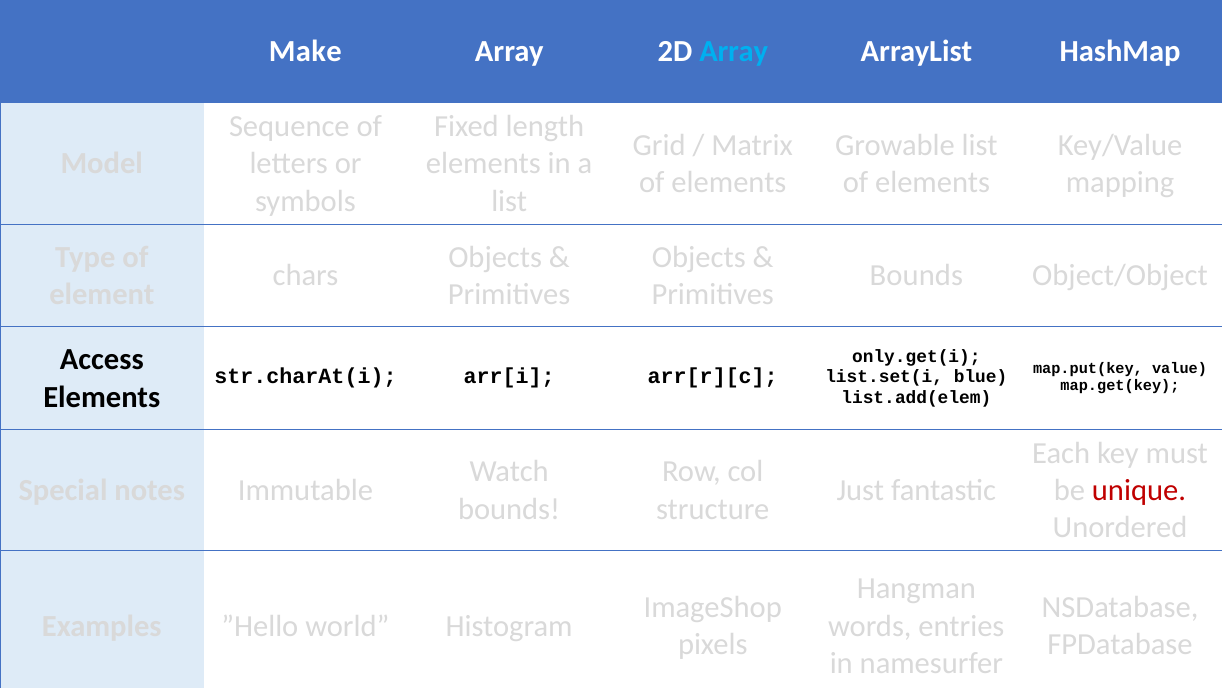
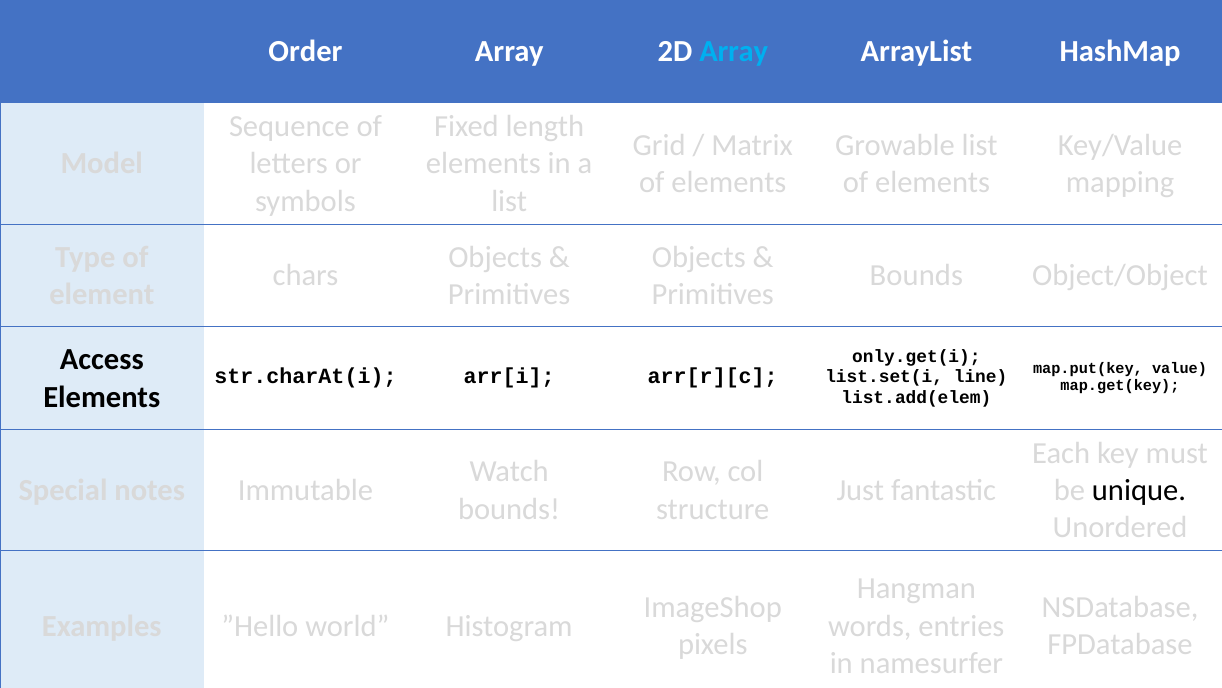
Make: Make -> Order
blue: blue -> line
unique colour: red -> black
